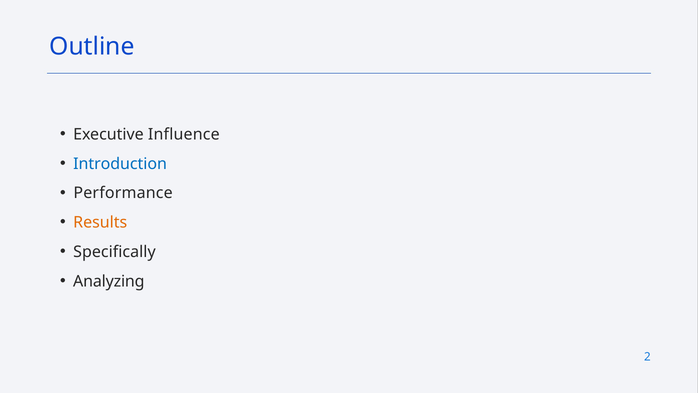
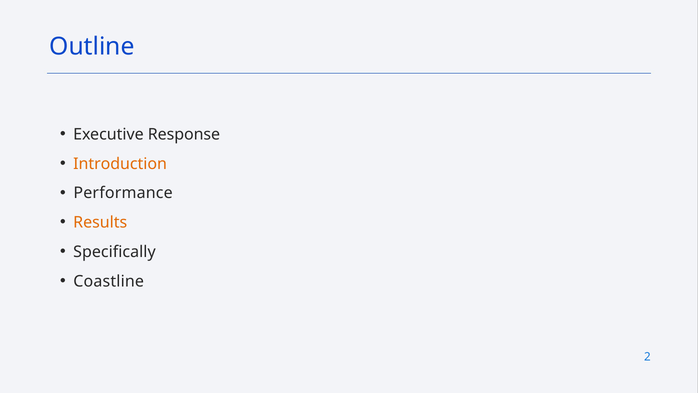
Influence: Influence -> Response
Introduction colour: blue -> orange
Analyzing: Analyzing -> Coastline
